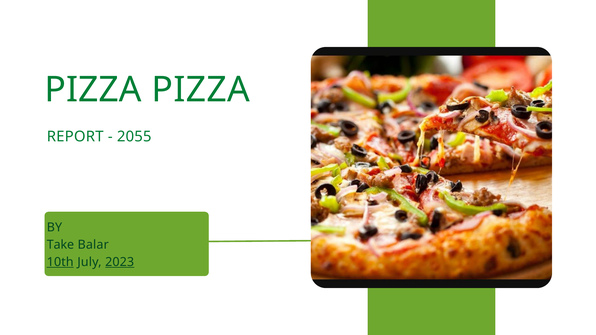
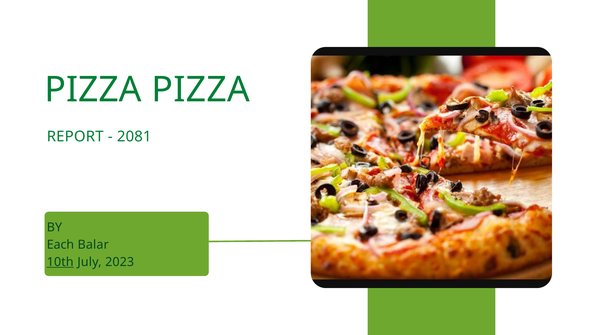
2055: 2055 -> 2081
Take: Take -> Each
2023 underline: present -> none
